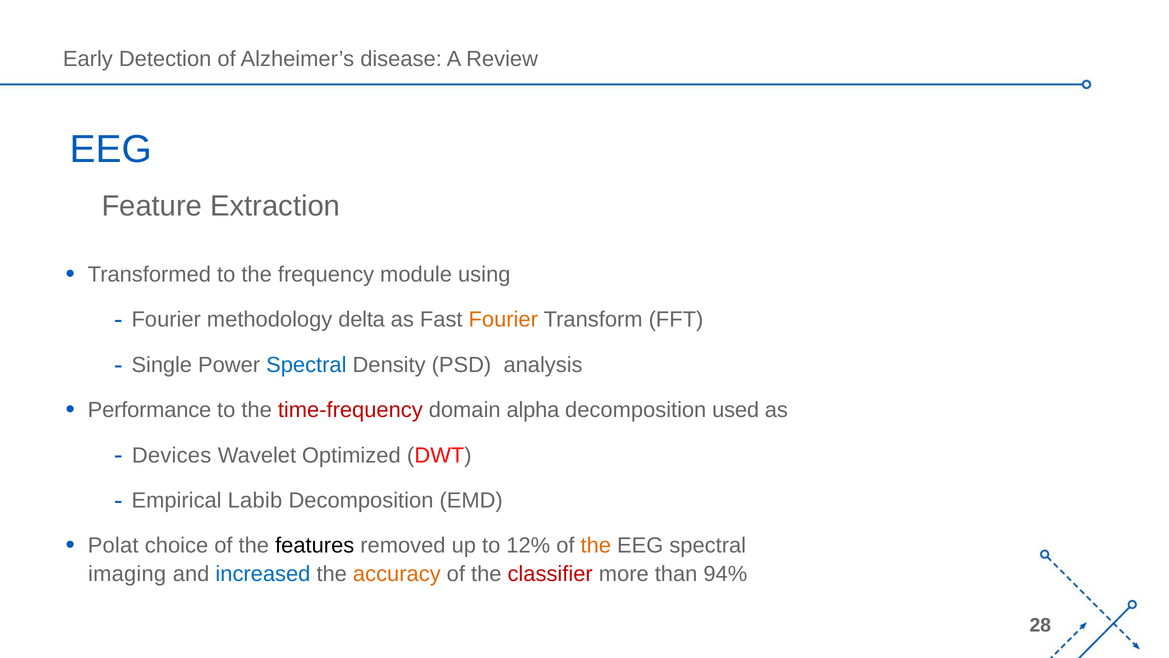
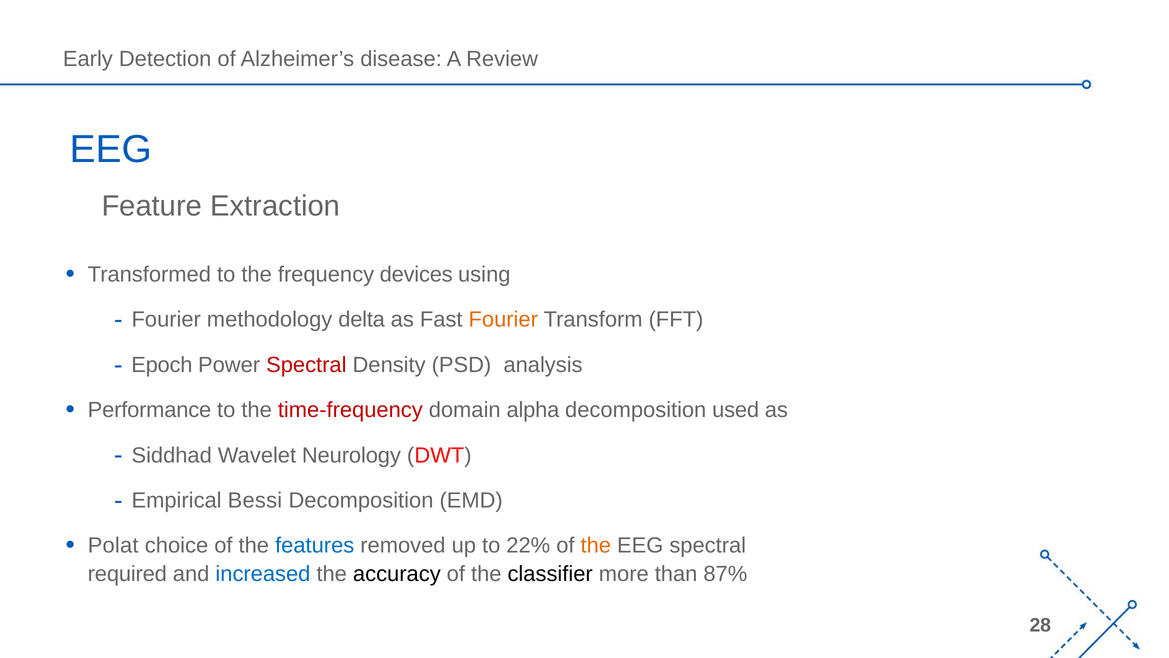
module: module -> devices
Single: Single -> Epoch
Spectral at (306, 365) colour: blue -> red
Devices: Devices -> Siddhad
Optimized: Optimized -> Neurology
Labib: Labib -> Bessi
features colour: black -> blue
12%: 12% -> 22%
imaging: imaging -> required
accuracy colour: orange -> black
classifier colour: red -> black
94%: 94% -> 87%
